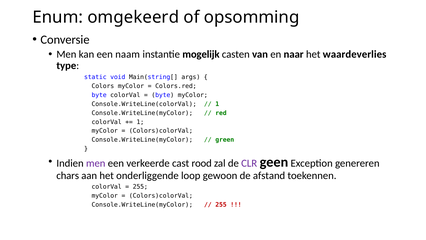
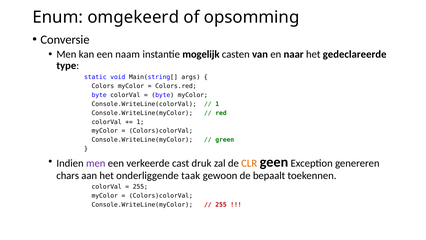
waardeverlies: waardeverlies -> gedeclareerde
rood: rood -> druk
CLR colour: purple -> orange
loop: loop -> taak
afstand: afstand -> bepaalt
